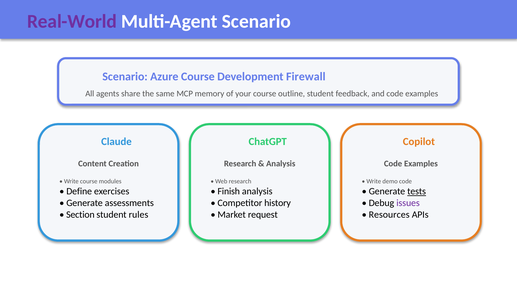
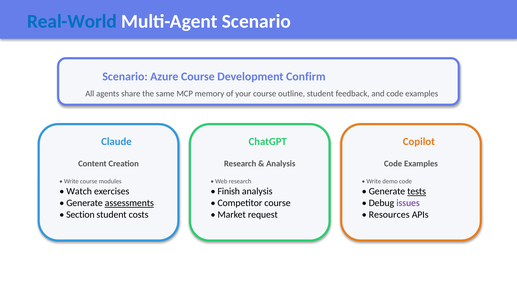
Real-World colour: purple -> blue
Firewall: Firewall -> Confirm
Define: Define -> Watch
assessments underline: none -> present
Competitor history: history -> course
rules: rules -> costs
